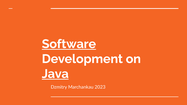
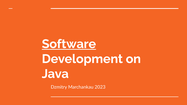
Java underline: present -> none
